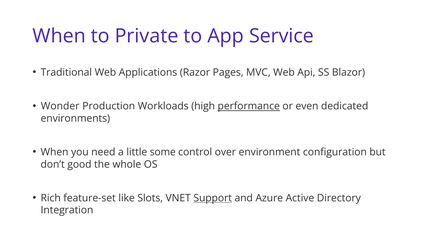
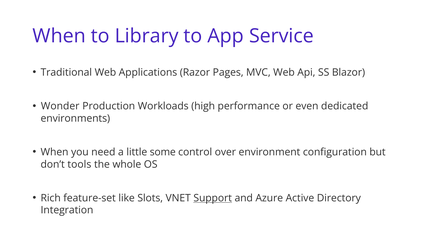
Private: Private -> Library
performance underline: present -> none
good: good -> tools
